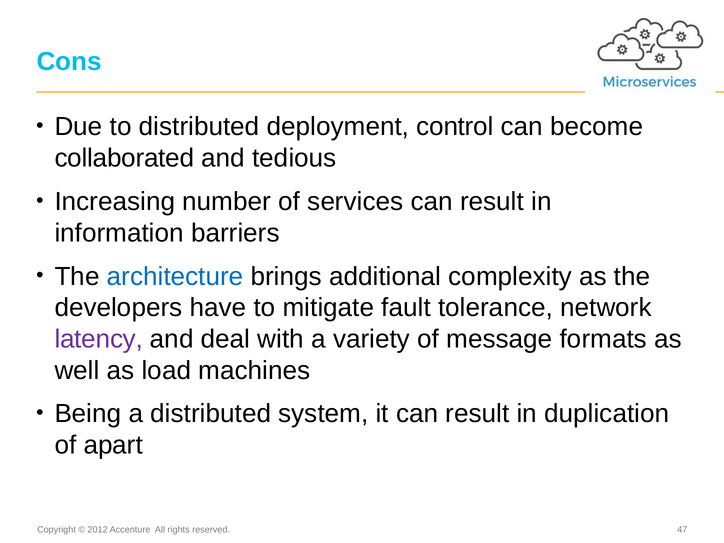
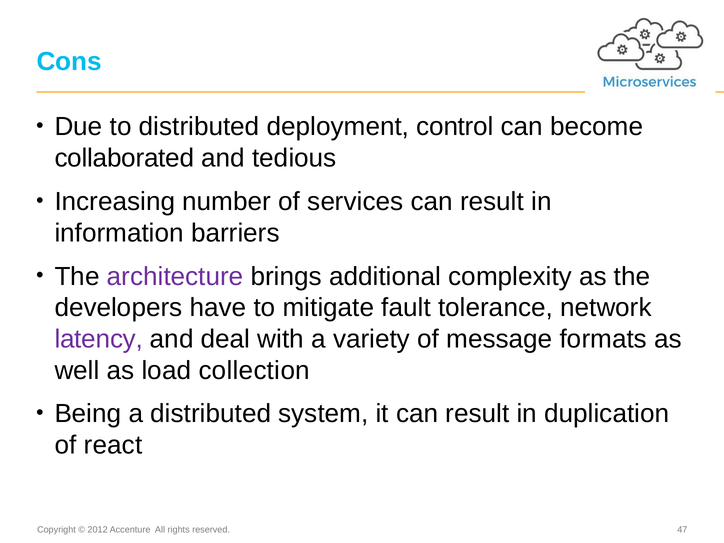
architecture colour: blue -> purple
machines: machines -> collection
apart: apart -> react
